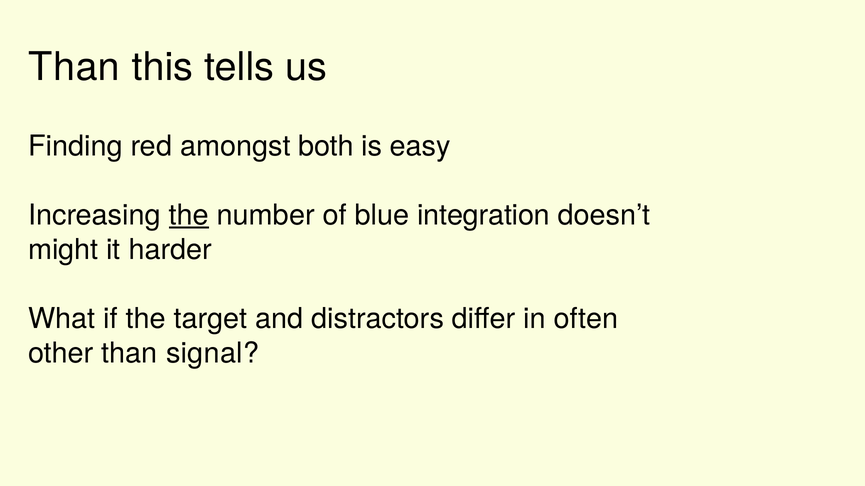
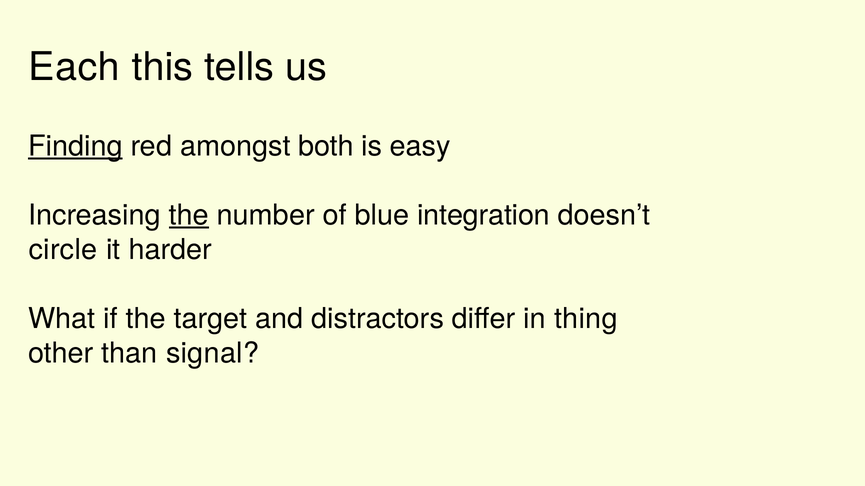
Than at (74, 68): Than -> Each
Finding underline: none -> present
might: might -> circle
often: often -> thing
